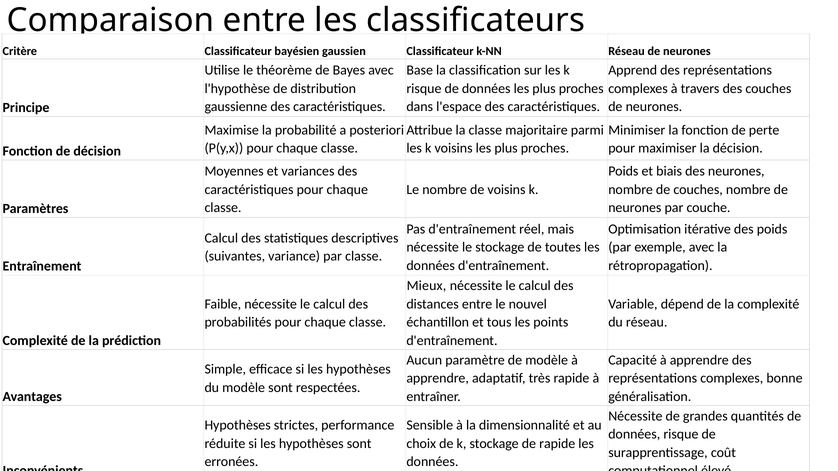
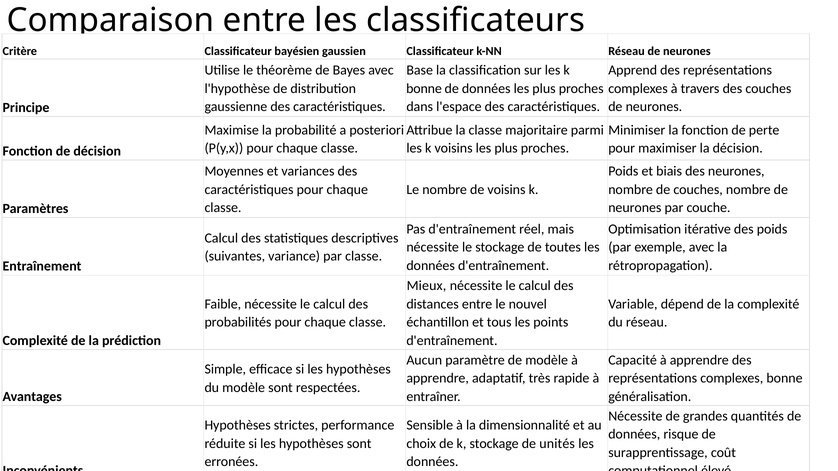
risque at (424, 89): risque -> bonne
de rapide: rapide -> unités
